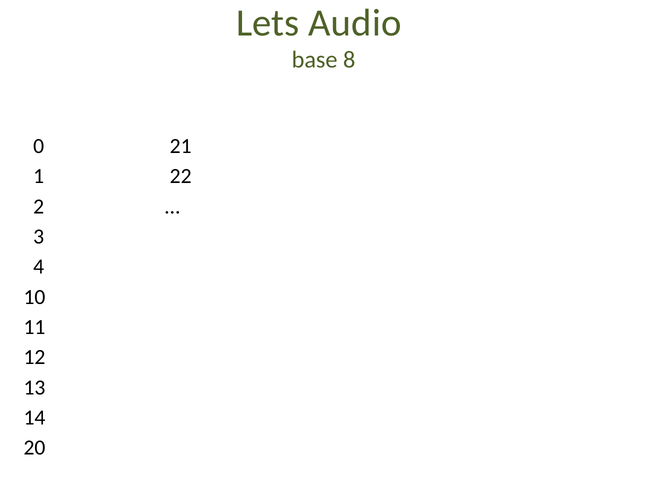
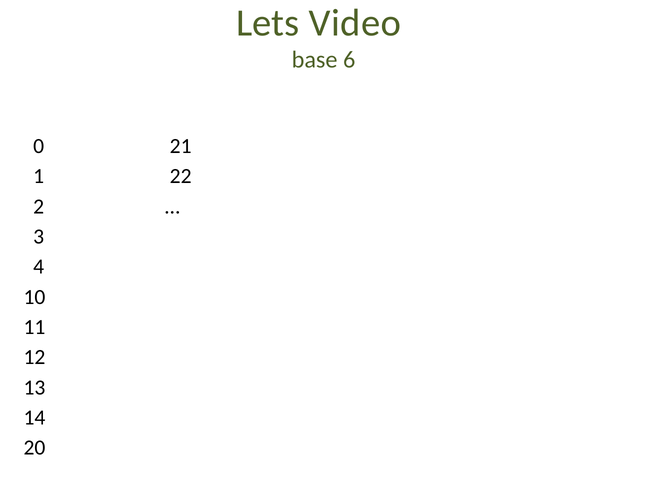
Audio: Audio -> Video
8: 8 -> 6
